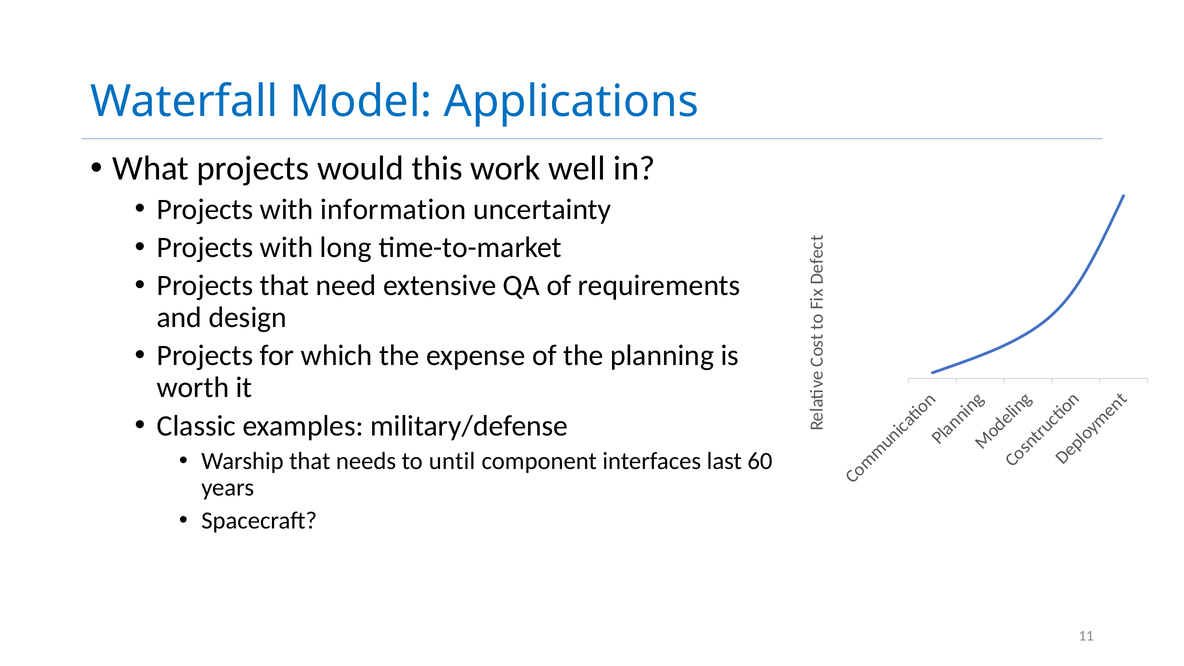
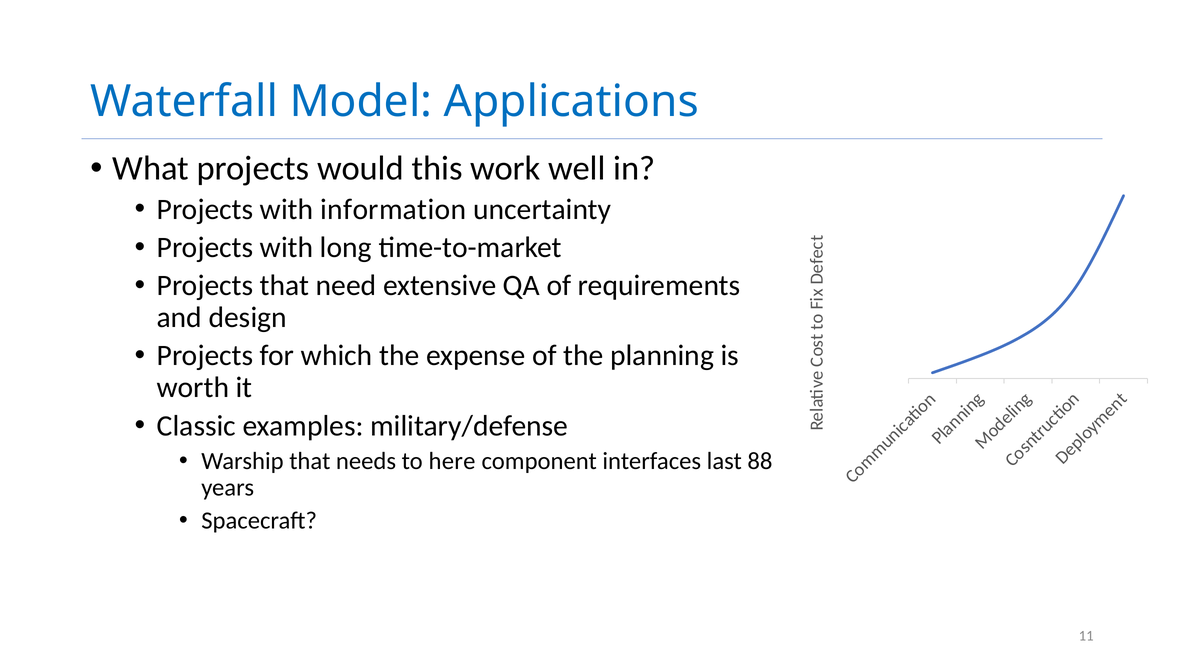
until: until -> here
60: 60 -> 88
